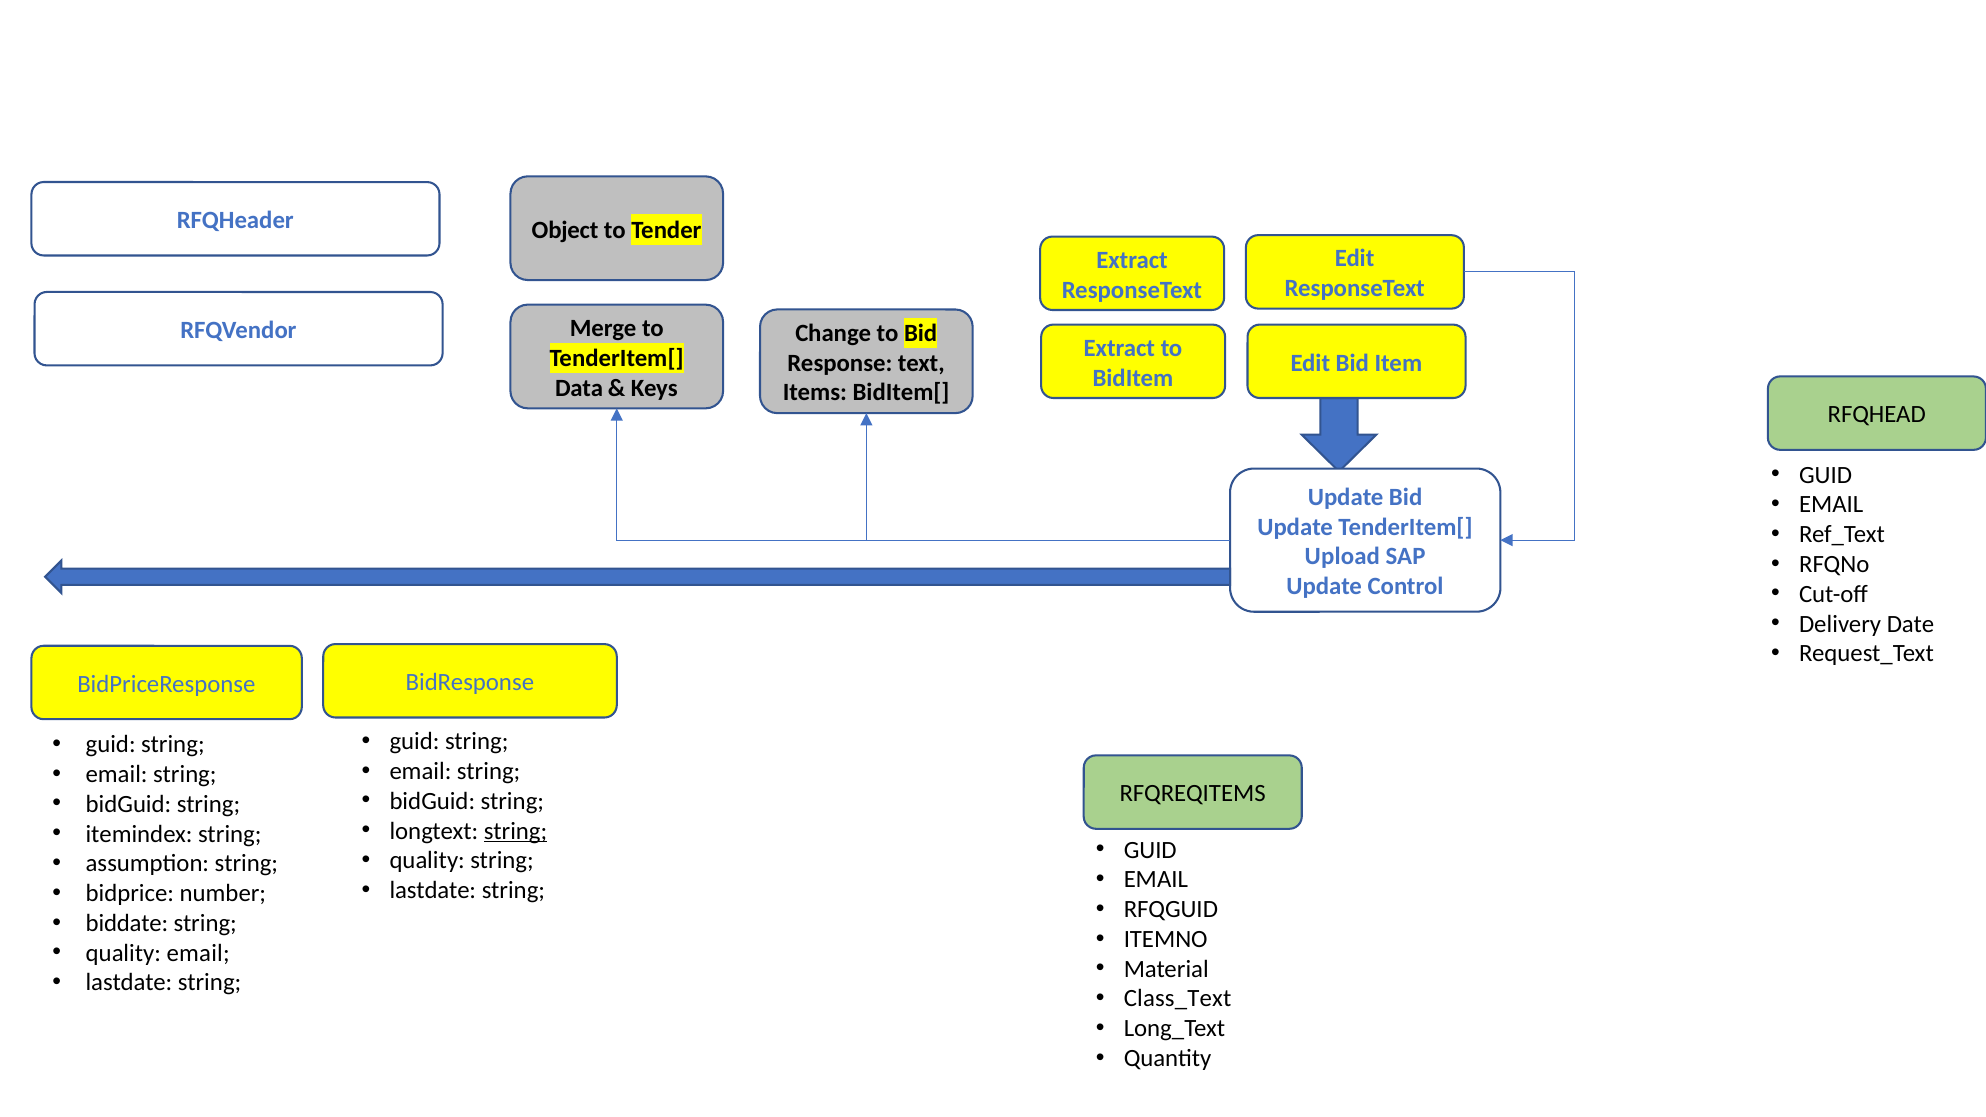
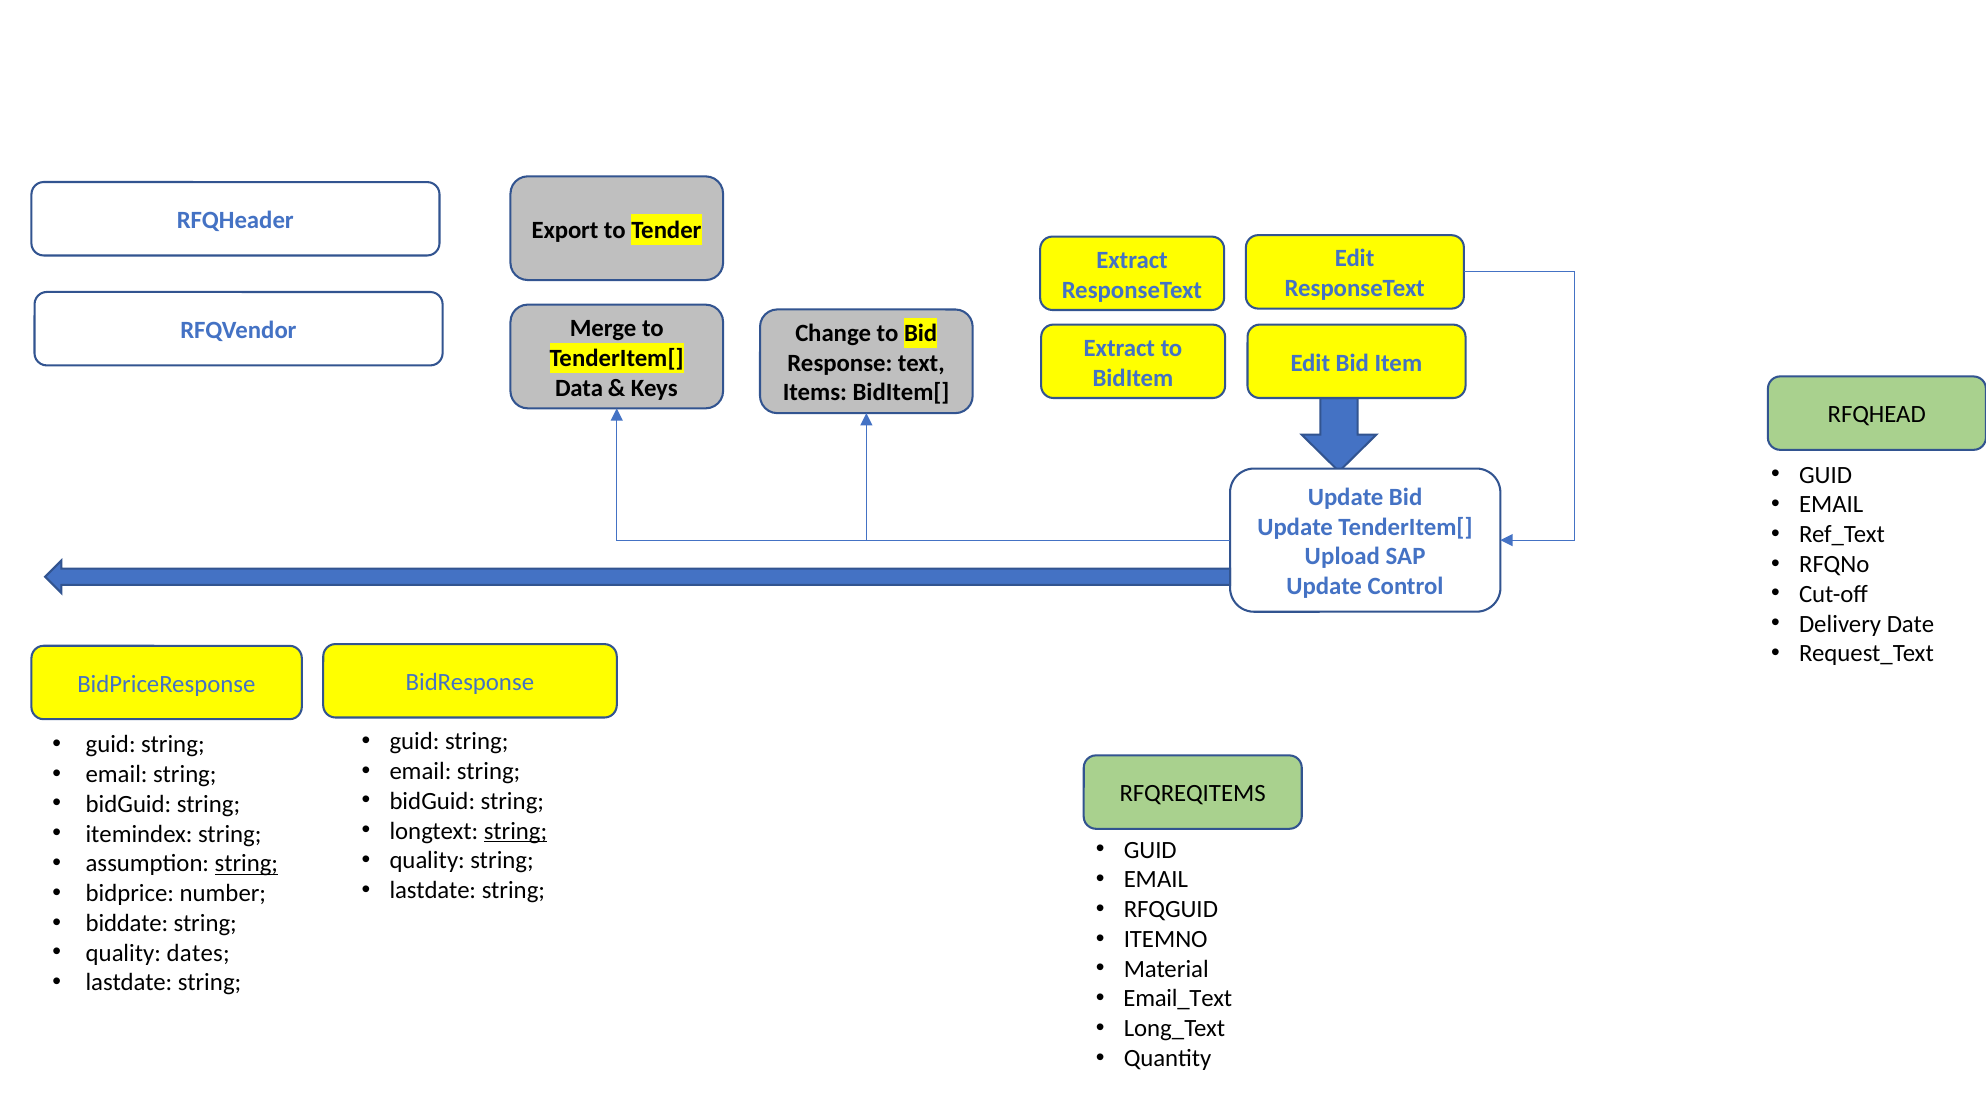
Object: Object -> Export
string at (246, 864) underline: none -> present
quality email: email -> dates
Class_Text: Class_Text -> Email_Text
